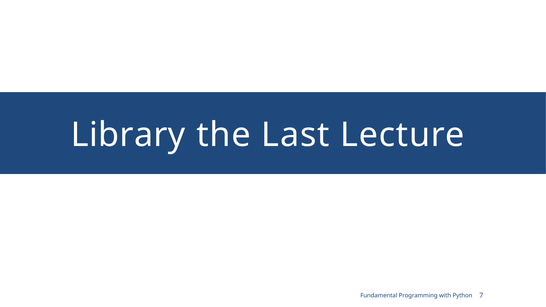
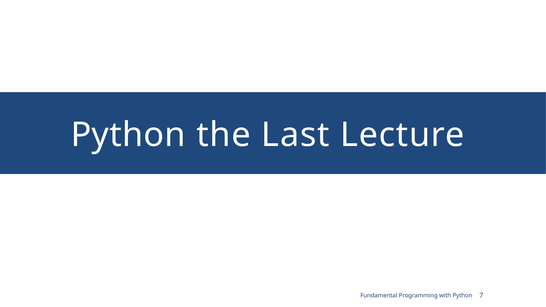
Library at (128, 135): Library -> Python
